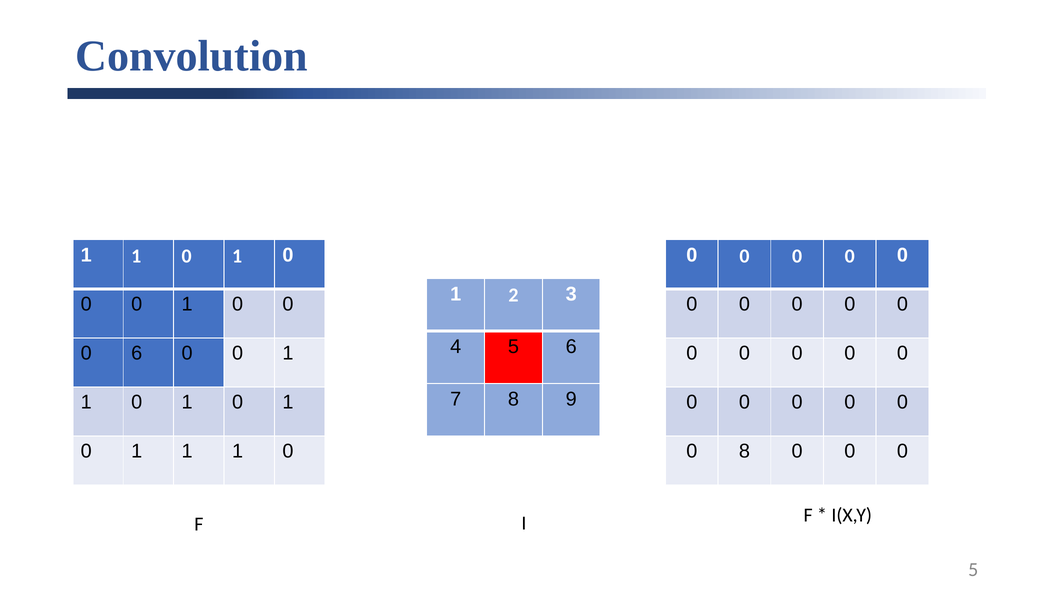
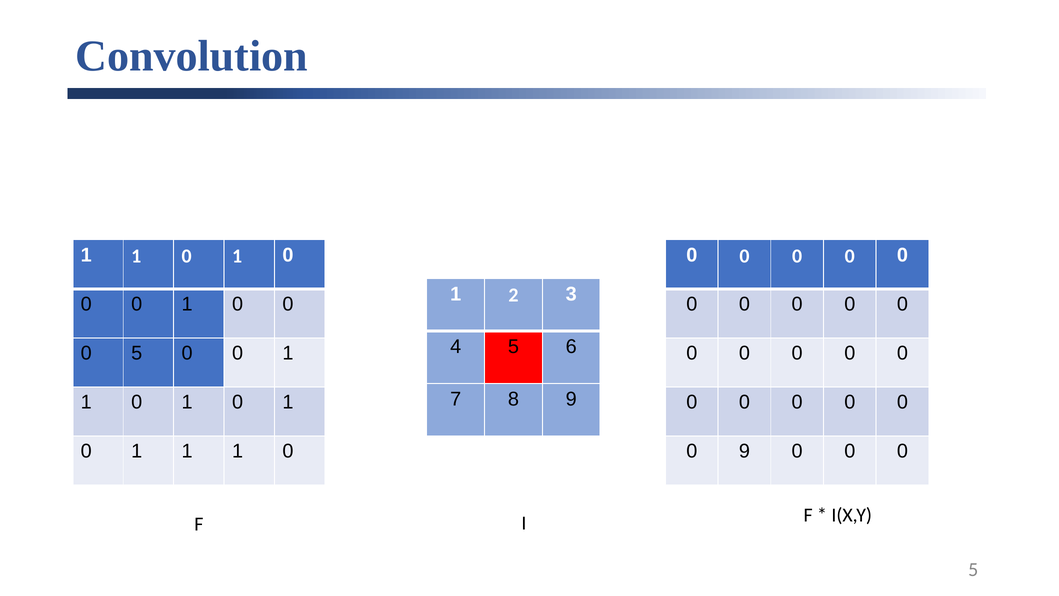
0 6: 6 -> 5
0 8: 8 -> 9
